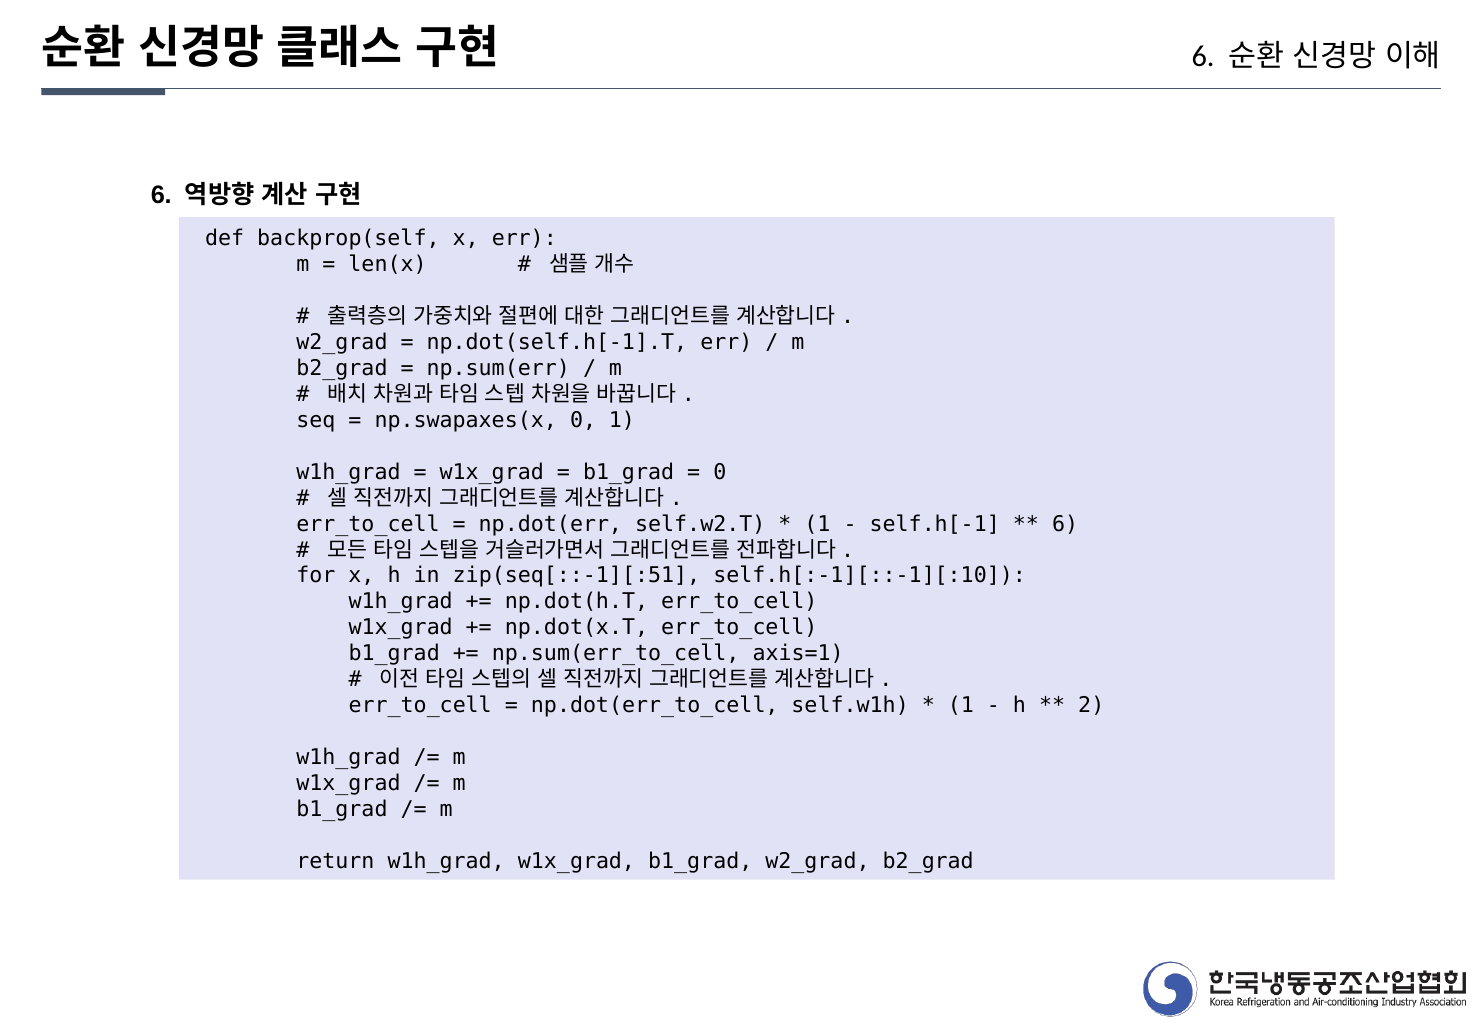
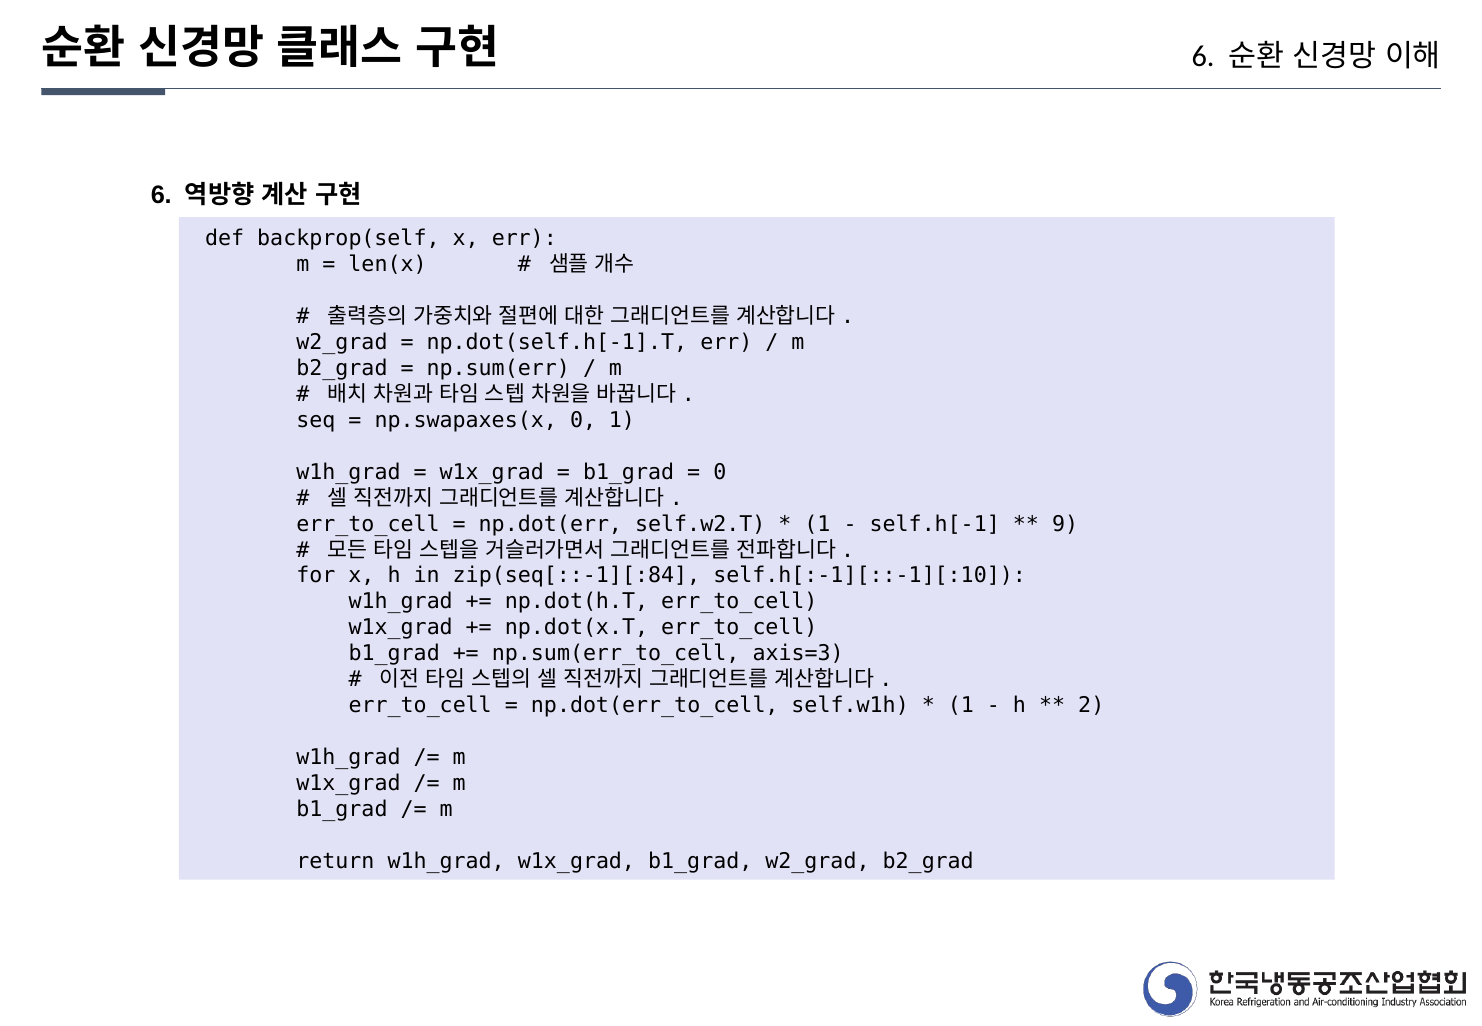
6 at (1065, 524): 6 -> 9
zip(seq[::-1][:51: zip(seq[::-1][:51 -> zip(seq[::-1][:84
axis=1: axis=1 -> axis=3
